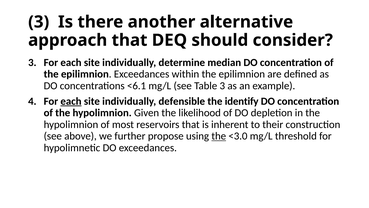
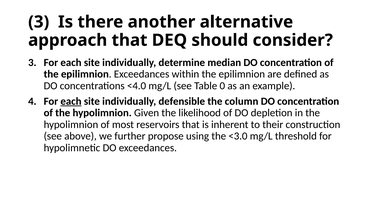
<6.1: <6.1 -> <4.0
Table 3: 3 -> 0
identify: identify -> column
the at (219, 136) underline: present -> none
